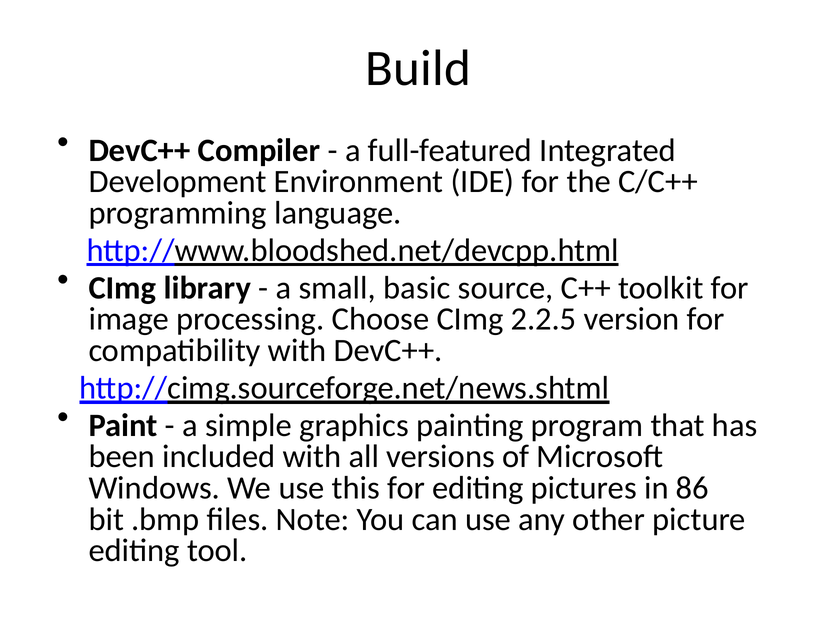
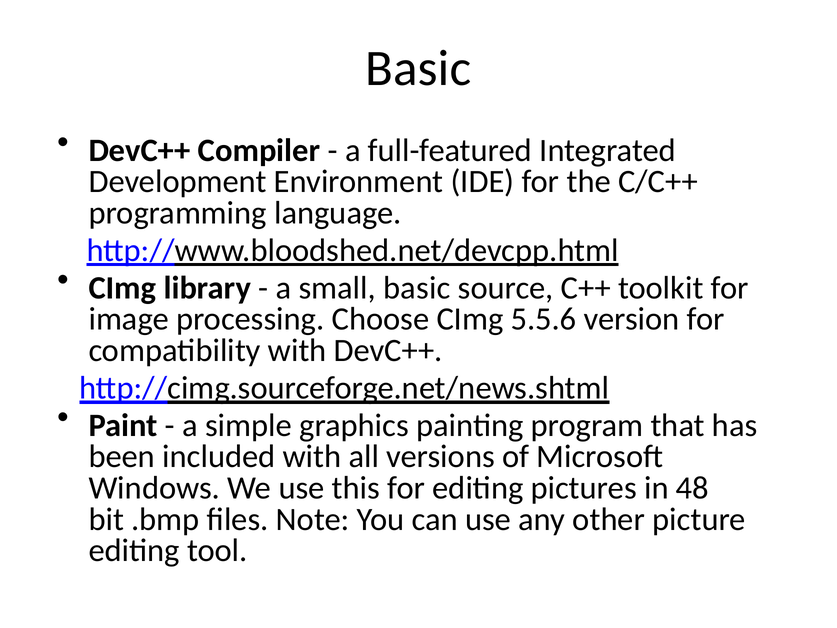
Build at (418, 68): Build -> Basic
2.2.5: 2.2.5 -> 5.5.6
86: 86 -> 48
